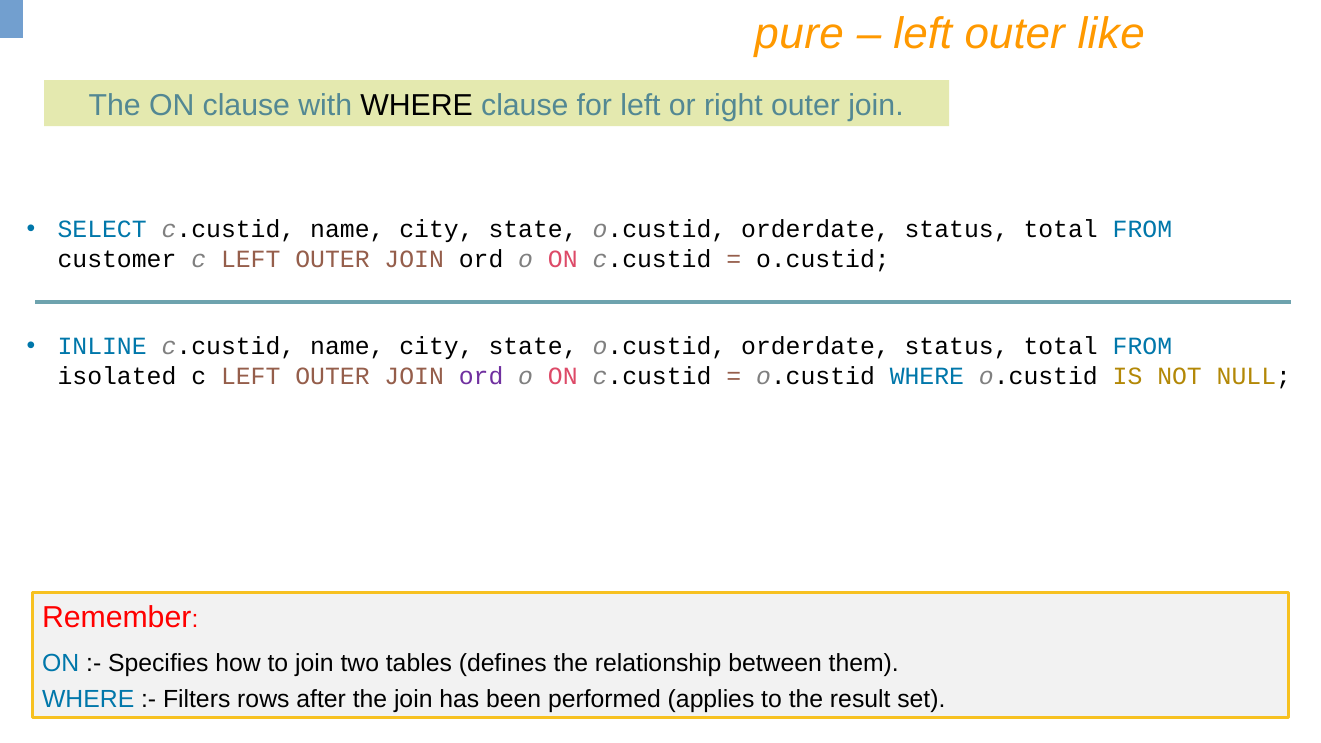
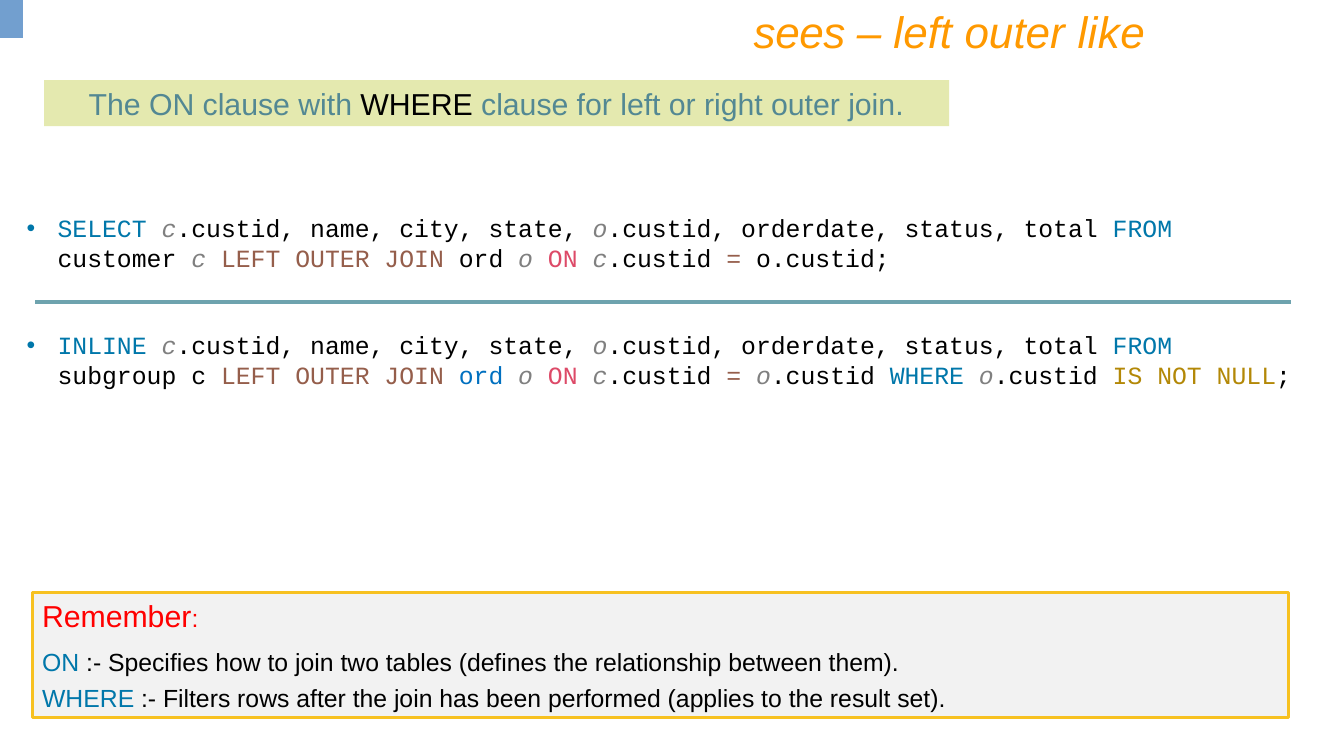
pure: pure -> sees
isolated: isolated -> subgroup
ord at (481, 376) colour: purple -> blue
